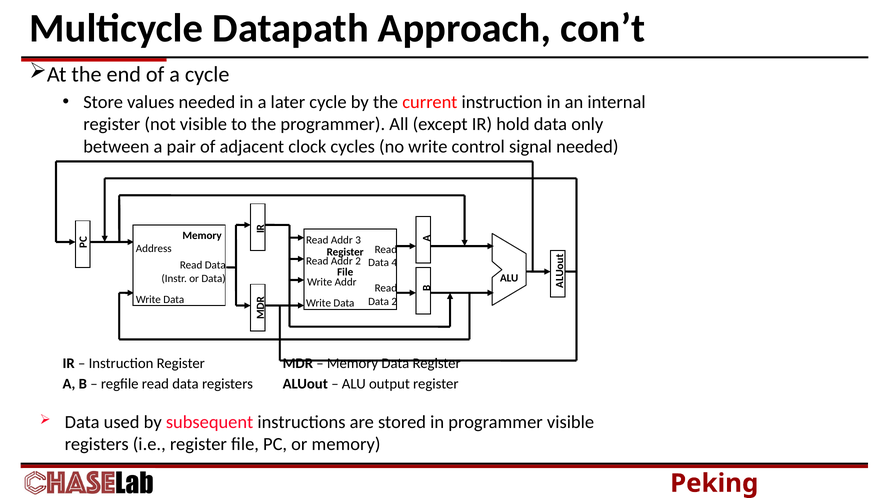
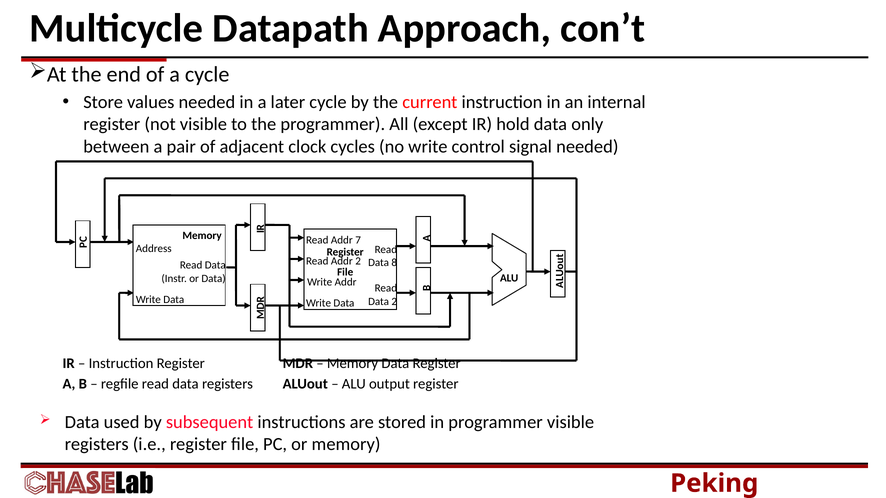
3: 3 -> 7
4: 4 -> 8
